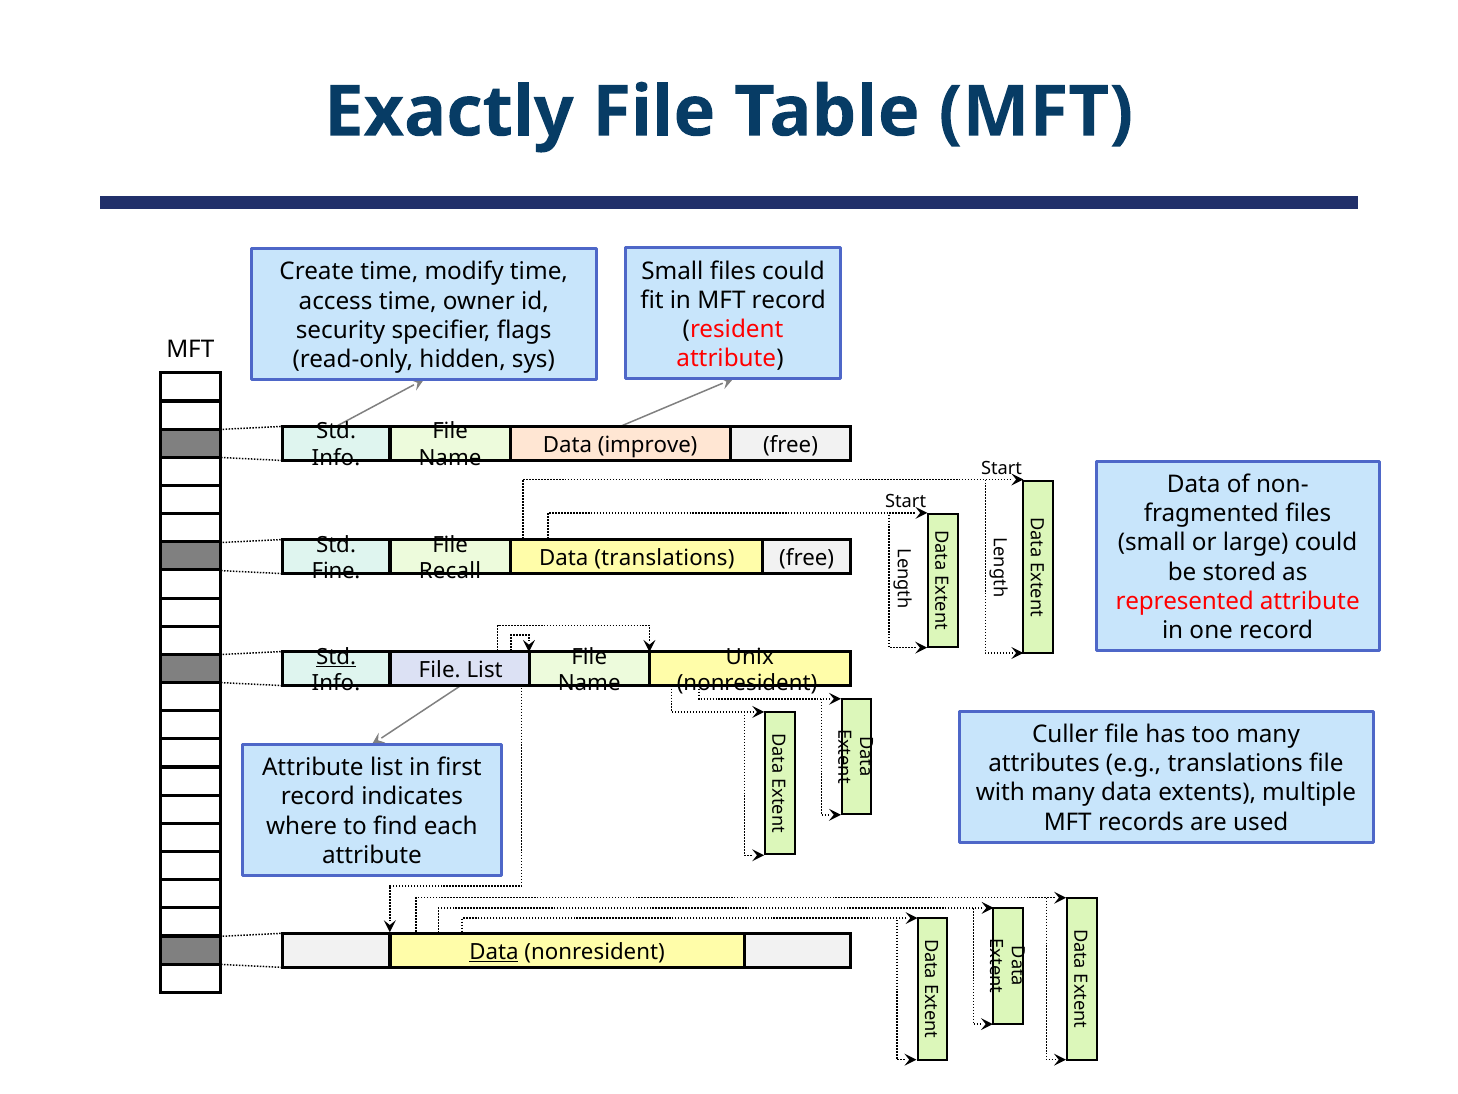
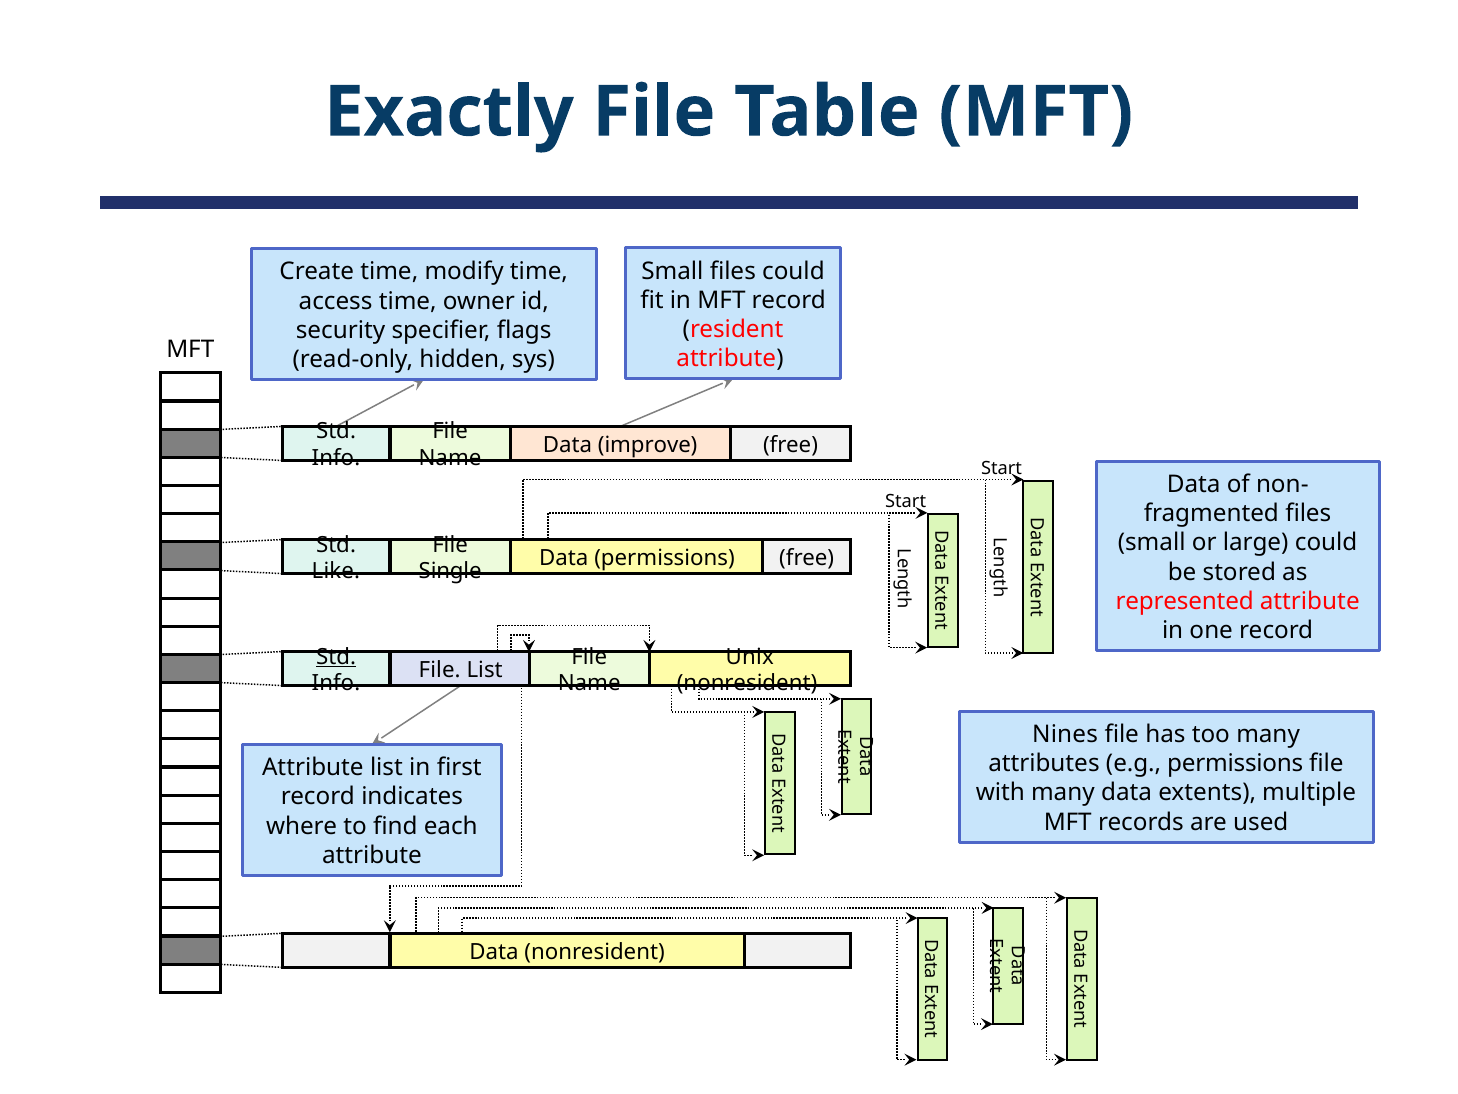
Data translations: translations -> permissions
Fine: Fine -> Like
Recall: Recall -> Single
Culler: Culler -> Nines
e.g translations: translations -> permissions
Data at (494, 951) underline: present -> none
